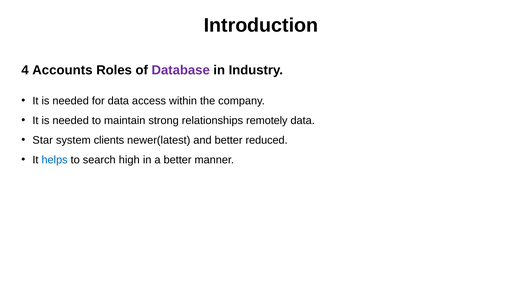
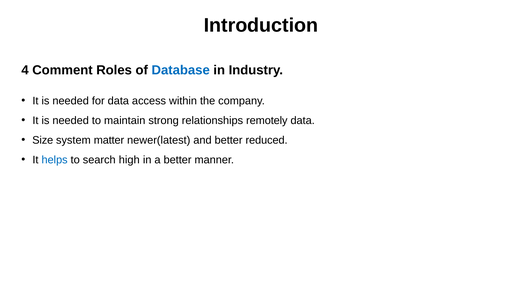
Accounts: Accounts -> Comment
Database colour: purple -> blue
Star: Star -> Size
clients: clients -> matter
